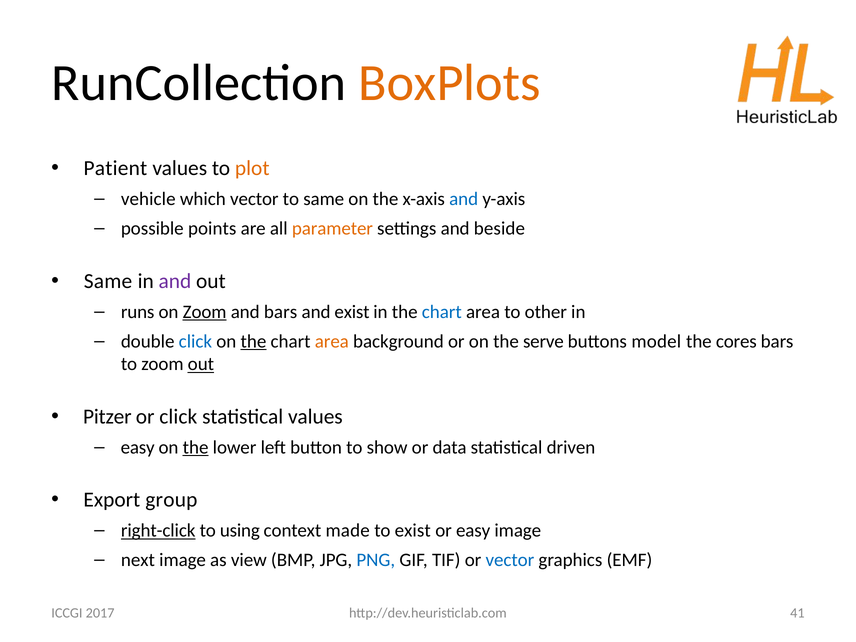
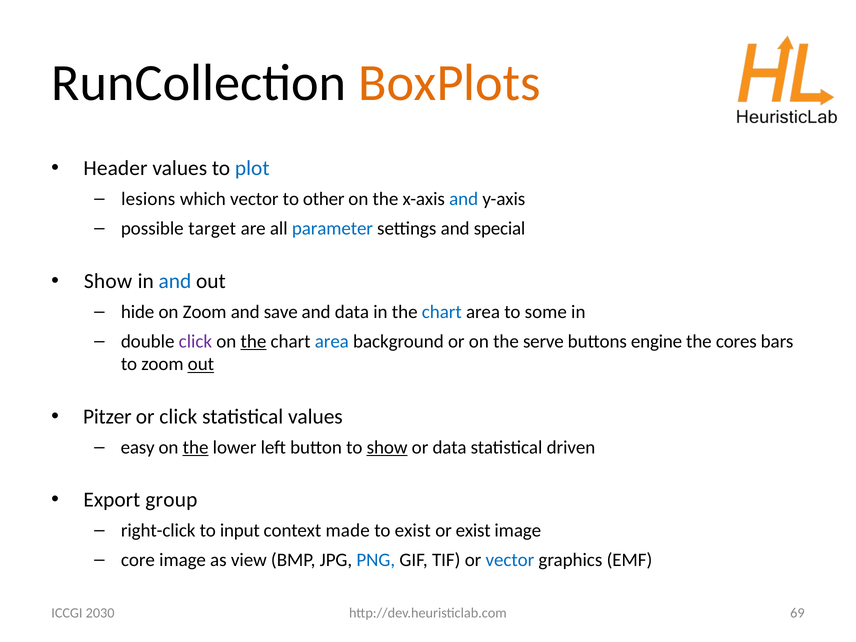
Patient: Patient -> Header
plot colour: orange -> blue
vehicle: vehicle -> lesions
to same: same -> other
points: points -> target
parameter colour: orange -> blue
beside: beside -> special
Same at (108, 281): Same -> Show
and at (175, 281) colour: purple -> blue
runs: runs -> hide
Zoom at (205, 312) underline: present -> none
and bars: bars -> save
and exist: exist -> data
other: other -> some
click at (195, 341) colour: blue -> purple
area at (332, 341) colour: orange -> blue
model: model -> engine
show at (387, 447) underline: none -> present
right-click underline: present -> none
using: using -> input
or easy: easy -> exist
next: next -> core
41: 41 -> 69
2017: 2017 -> 2030
